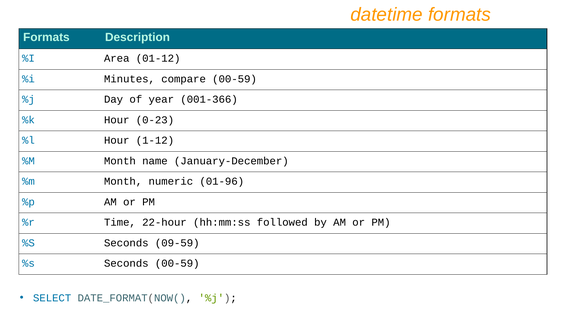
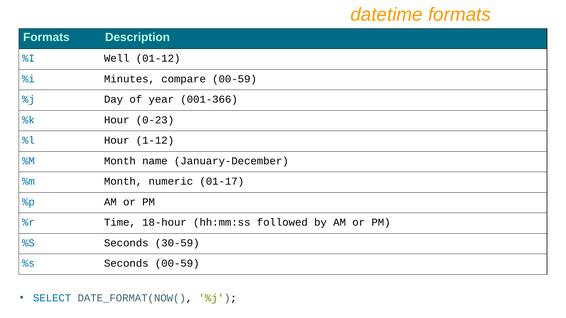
Area: Area -> Well
01-96: 01-96 -> 01-17
22-hour: 22-hour -> 18-hour
09-59: 09-59 -> 30-59
